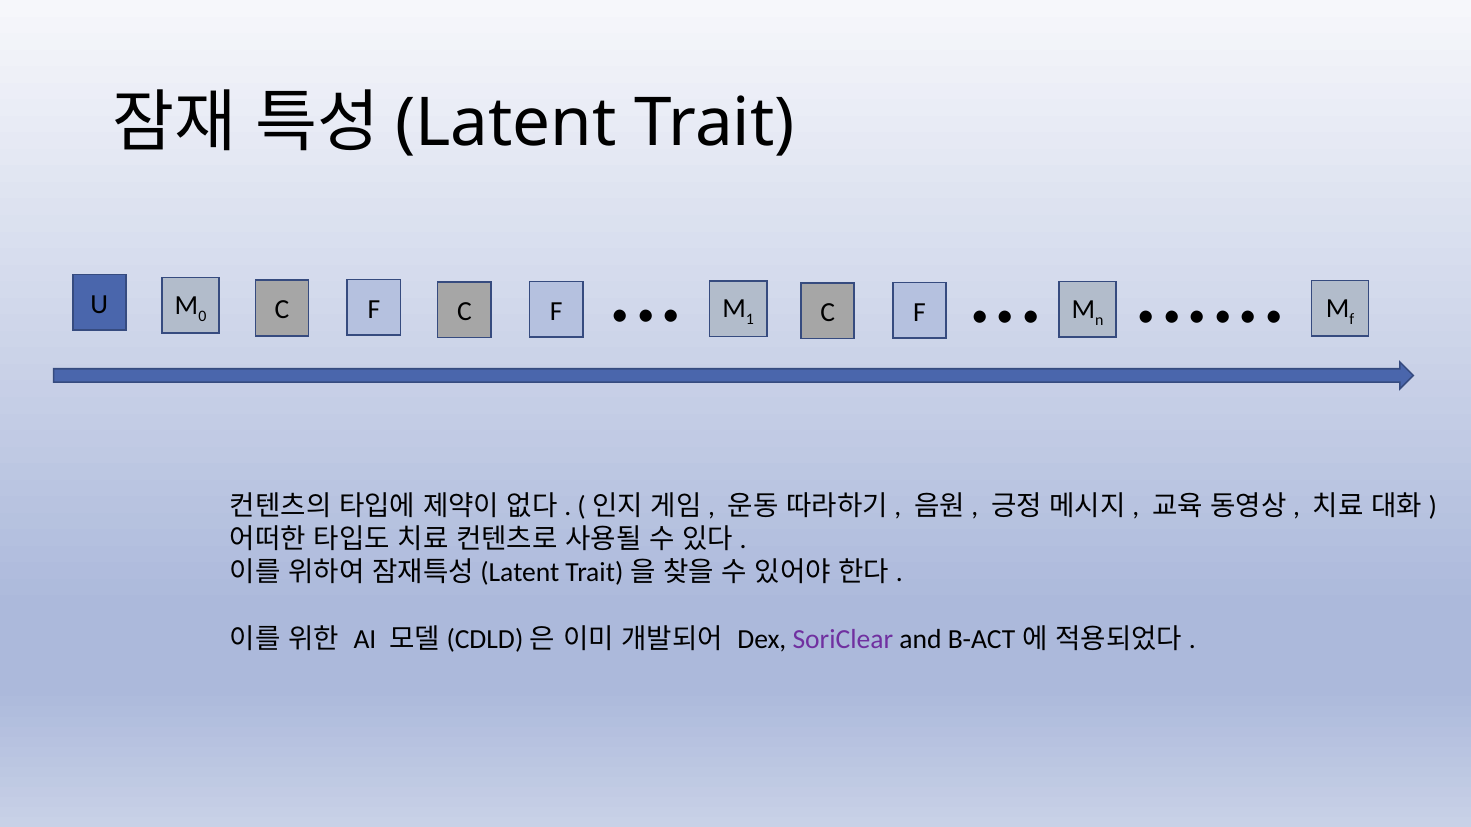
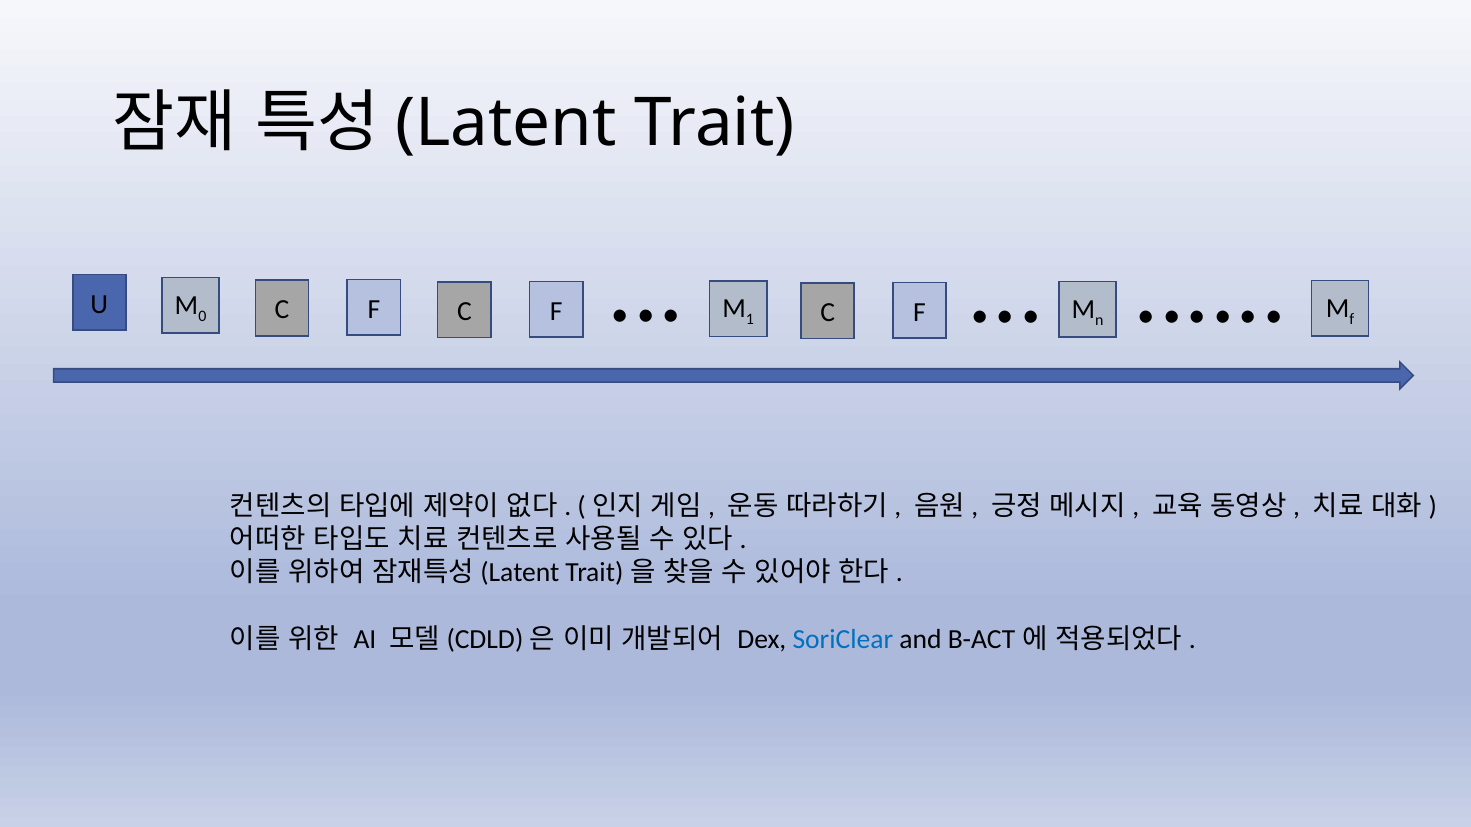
SoriClear colour: purple -> blue
